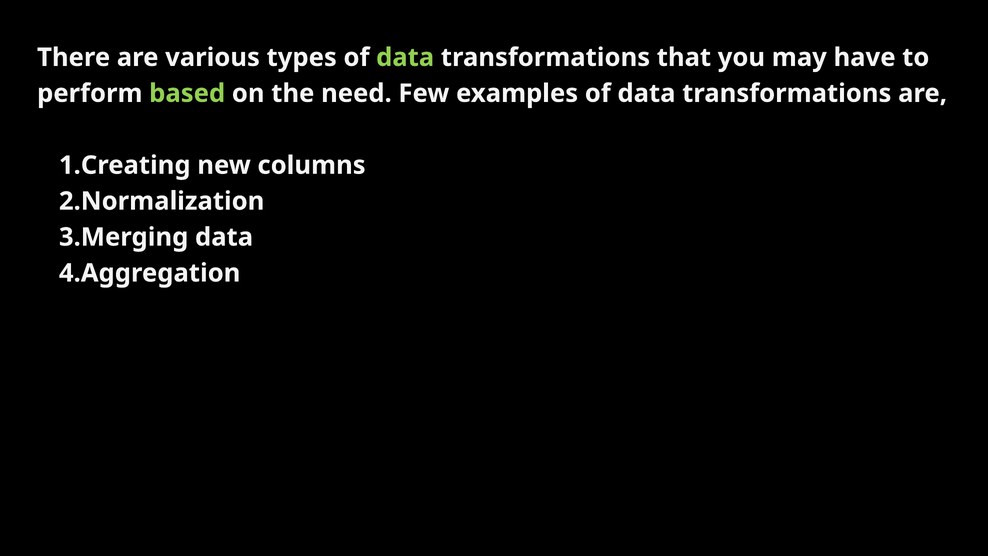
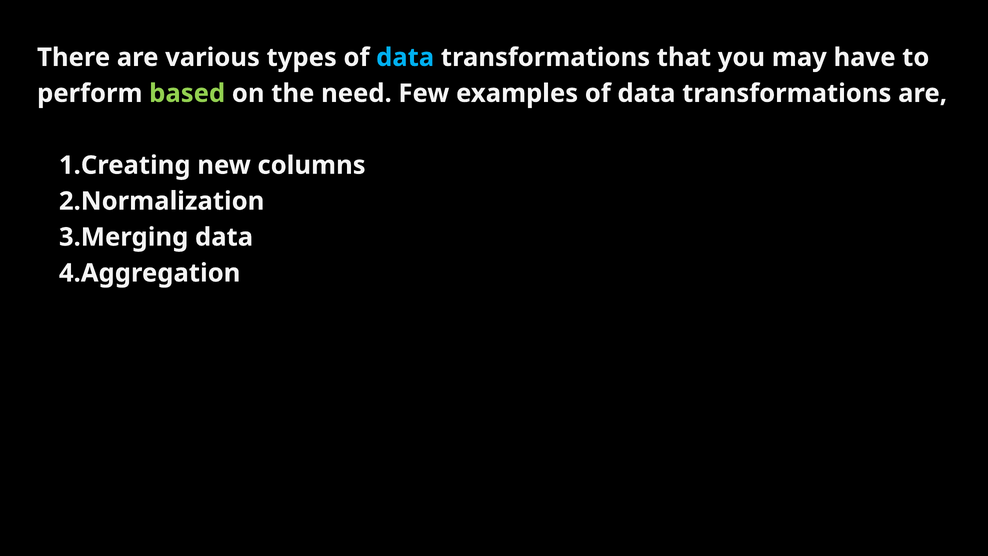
data at (405, 57) colour: light green -> light blue
